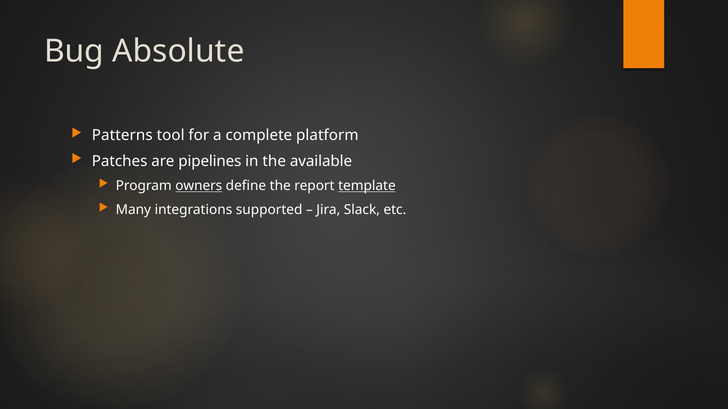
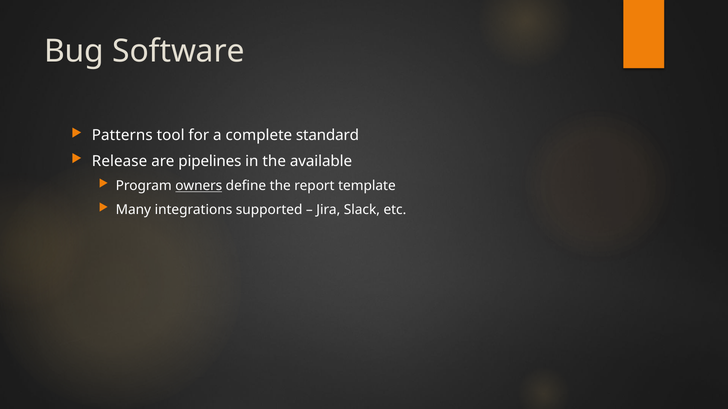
Absolute: Absolute -> Software
platform: platform -> standard
Patches: Patches -> Release
template underline: present -> none
